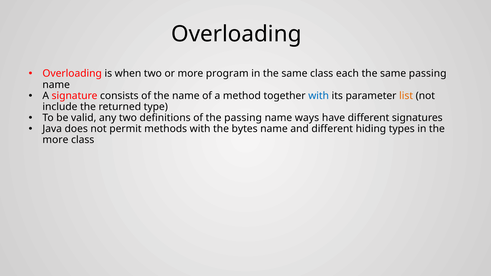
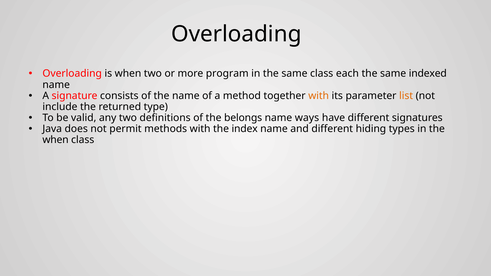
same passing: passing -> indexed
with at (319, 96) colour: blue -> orange
the passing: passing -> belongs
bytes: bytes -> index
more at (55, 140): more -> when
